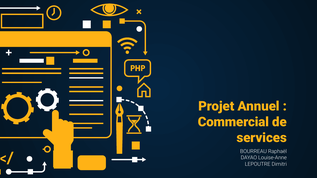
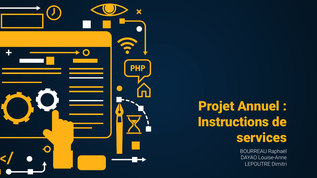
Commercial: Commercial -> Instructions
